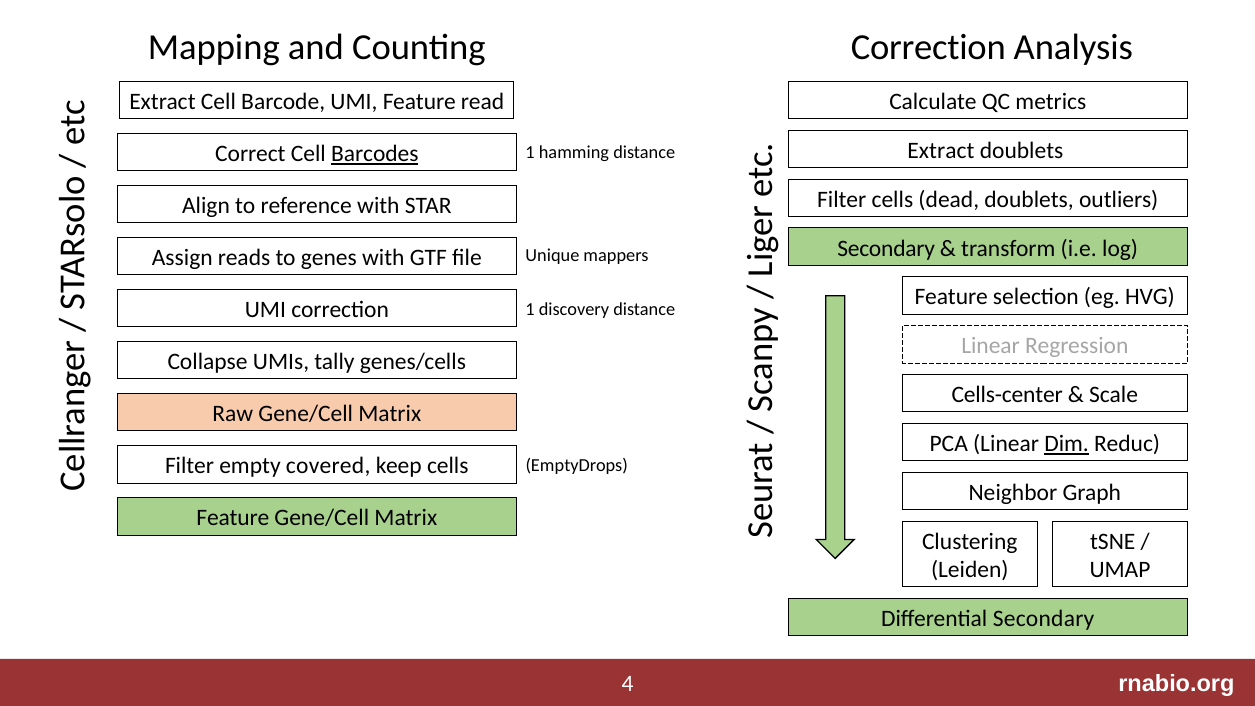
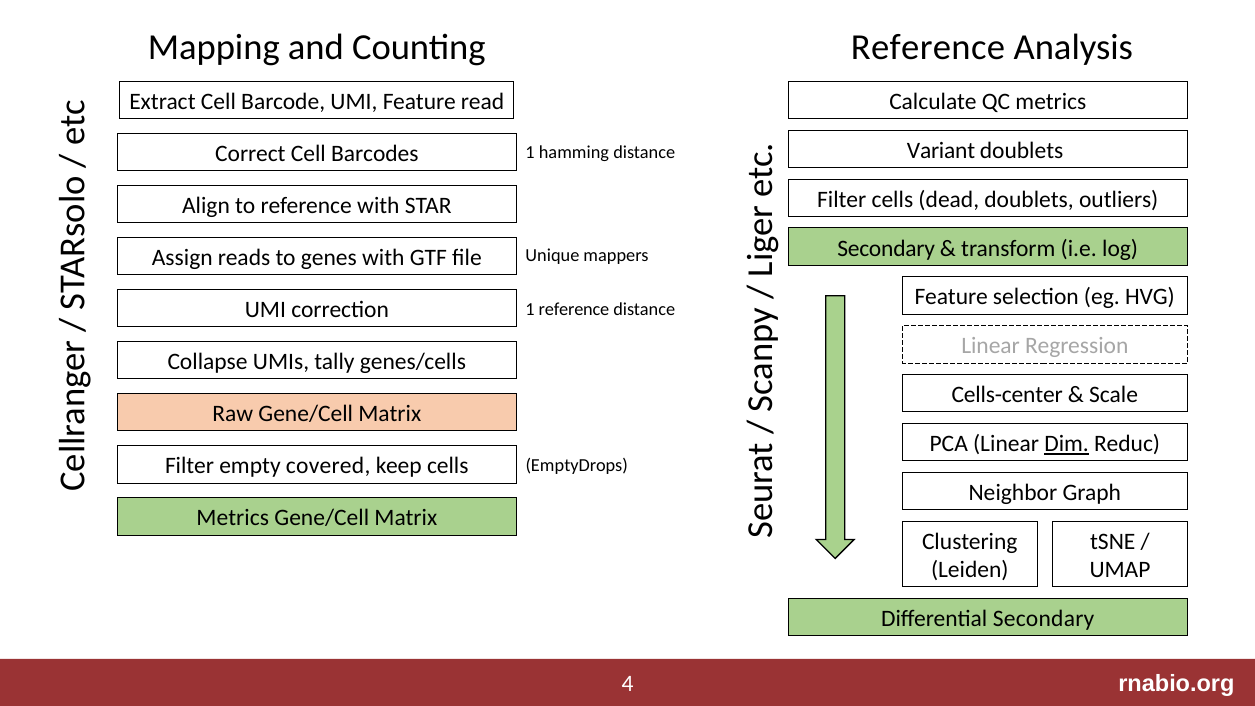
Correction at (928, 48): Correction -> Reference
Extract at (941, 151): Extract -> Variant
Barcodes underline: present -> none
1 discovery: discovery -> reference
Feature at (233, 518): Feature -> Metrics
